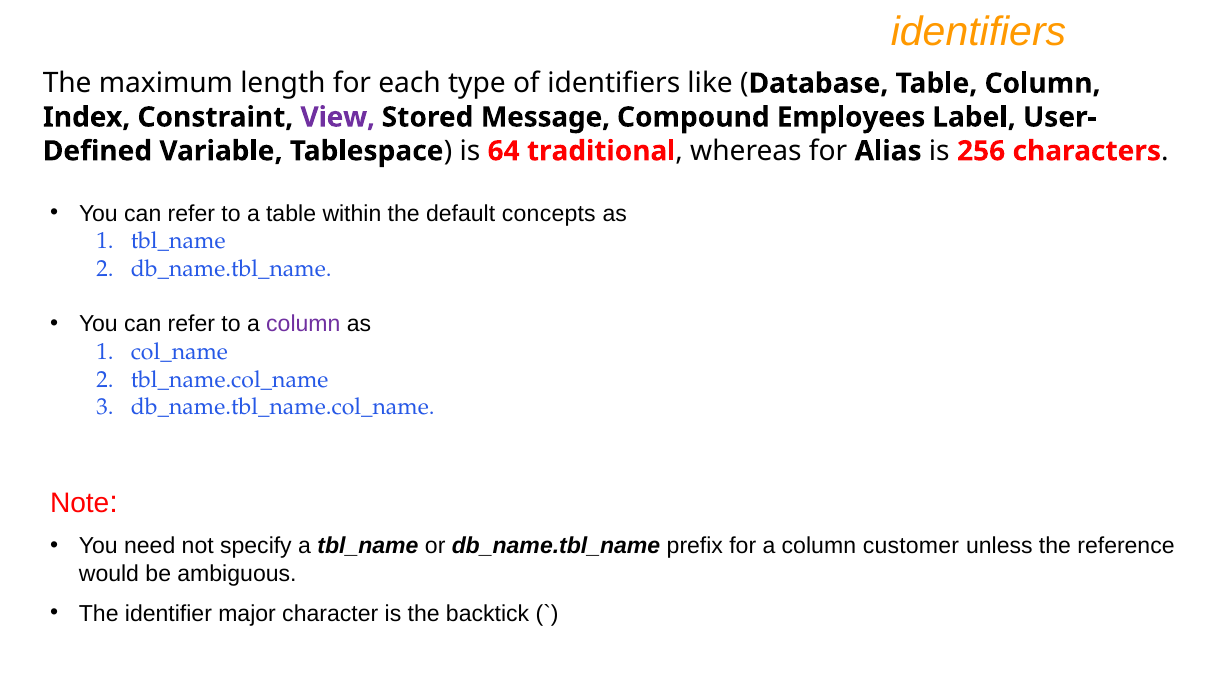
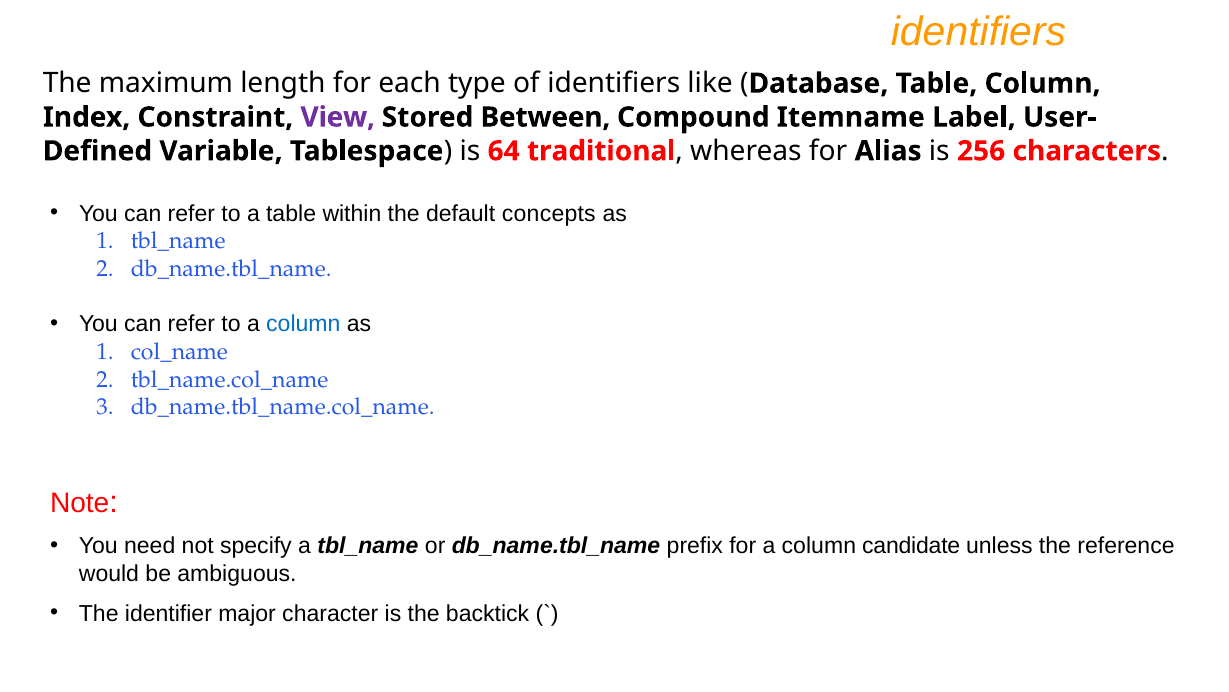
Message: Message -> Between
Employees: Employees -> Itemname
column at (303, 324) colour: purple -> blue
customer: customer -> candidate
